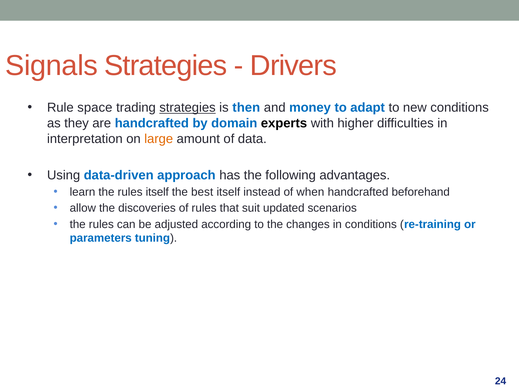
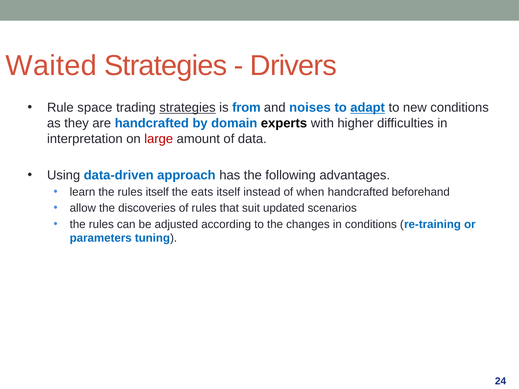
Signals: Signals -> Waited
then: then -> from
money: money -> noises
adapt underline: none -> present
large colour: orange -> red
best: best -> eats
